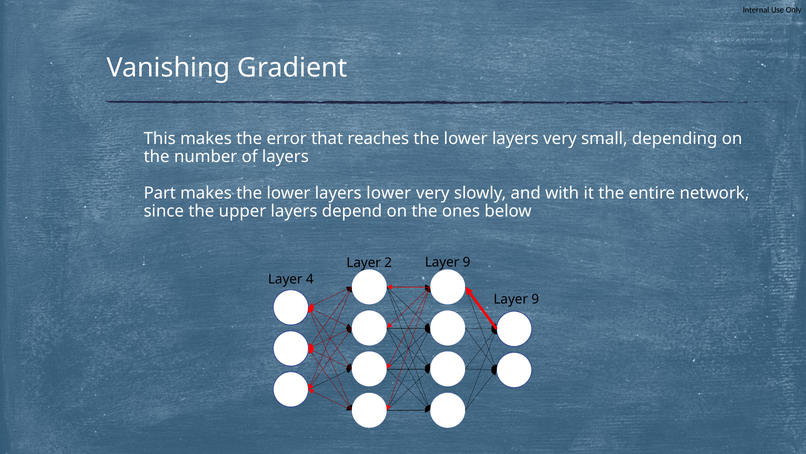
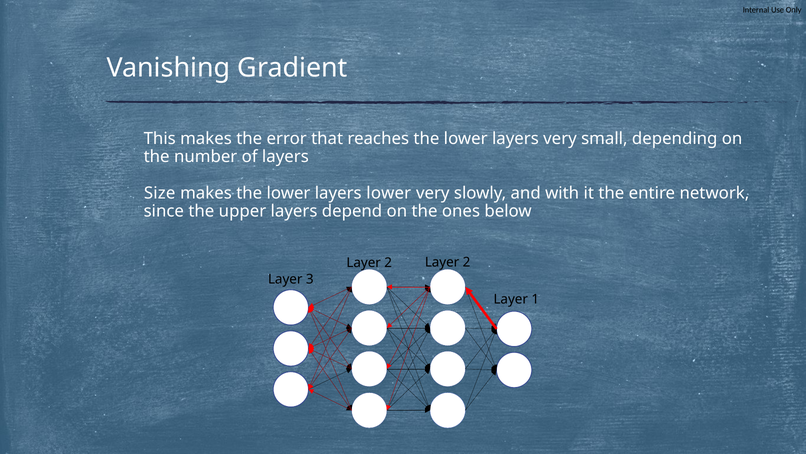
Part: Part -> Size
2 Layer 9: 9 -> 2
4: 4 -> 3
9 at (535, 299): 9 -> 1
